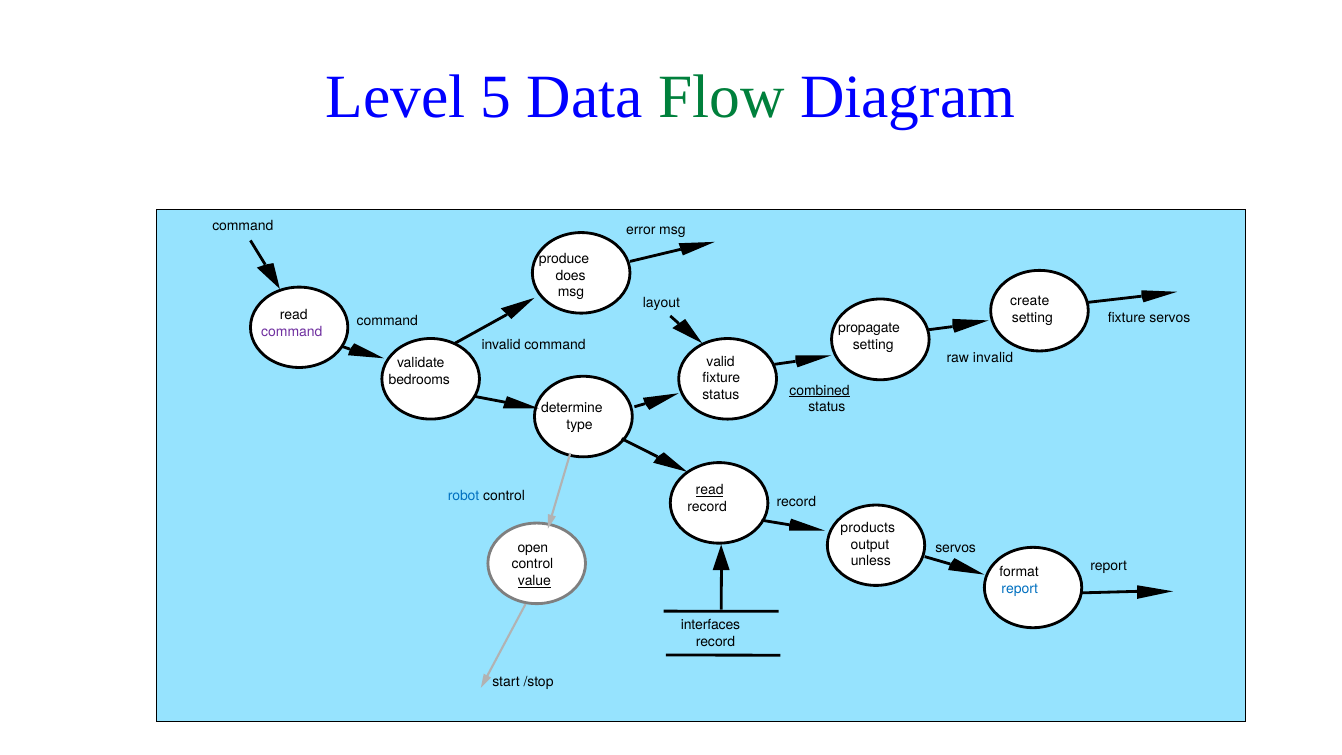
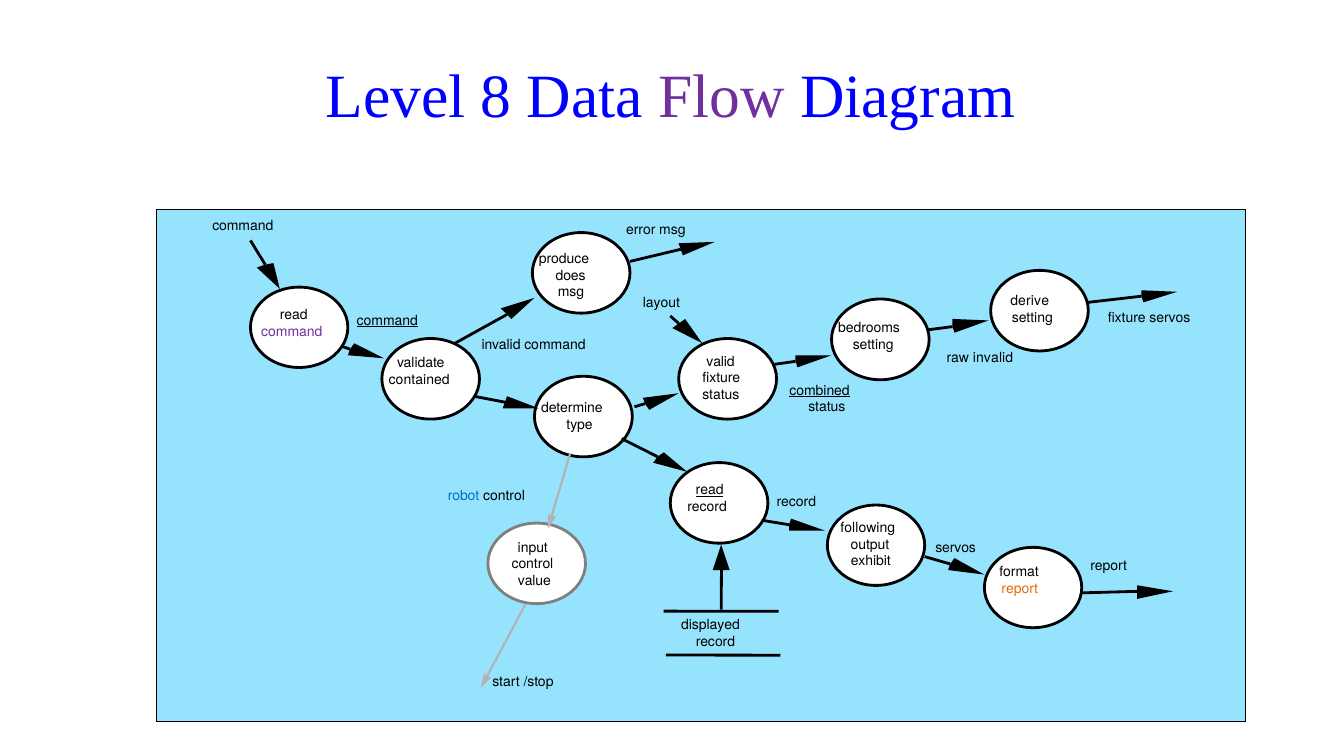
5: 5 -> 8
Flow colour: green -> purple
create: create -> derive
command at (387, 321) underline: none -> present
propagate: propagate -> bedrooms
bedrooms: bedrooms -> contained
products: products -> following
open: open -> input
unless: unless -> exhibit
value underline: present -> none
report at (1020, 589) colour: blue -> orange
interfaces: interfaces -> displayed
